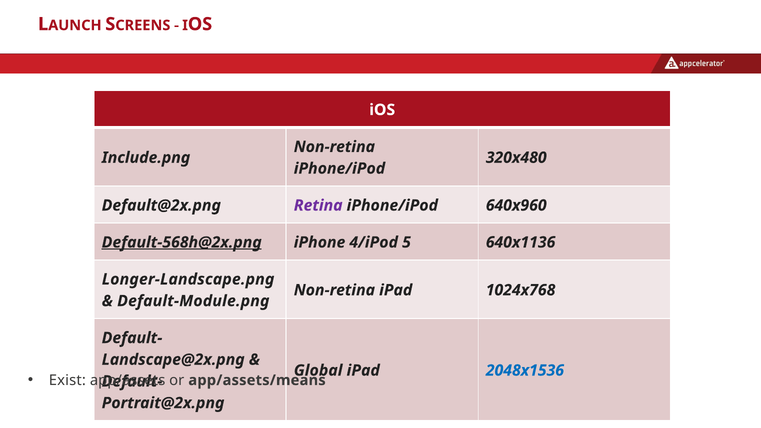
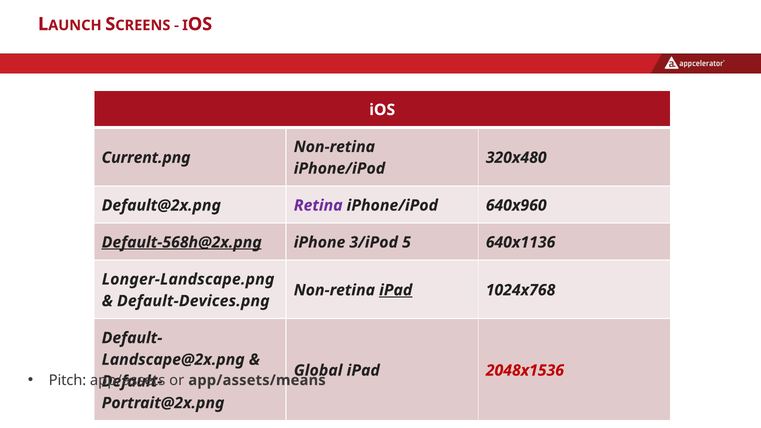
Include.png: Include.png -> Current.png
4/iPod: 4/iPod -> 3/iPod
iPad at (396, 290) underline: none -> present
Default-Module.png: Default-Module.png -> Default-Devices.png
2048x1536 colour: blue -> red
Exist: Exist -> Pitch
